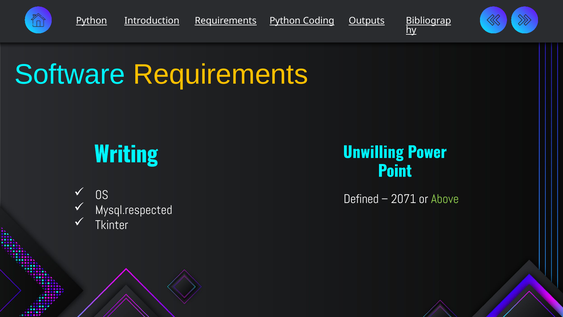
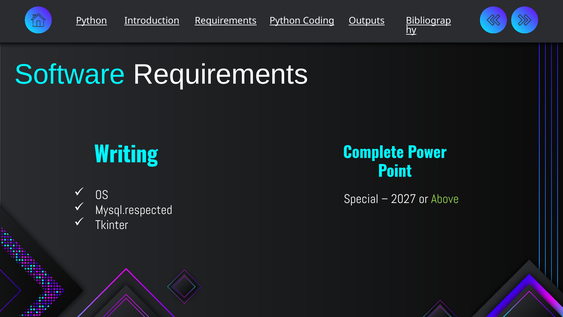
Requirements at (221, 74) colour: yellow -> white
Unwilling: Unwilling -> Complete
Defined: Defined -> Special
2071: 2071 -> 2027
